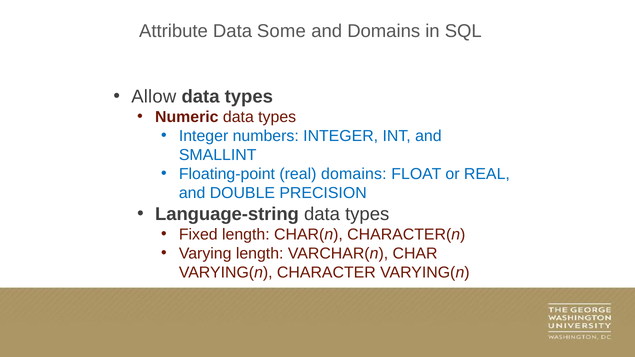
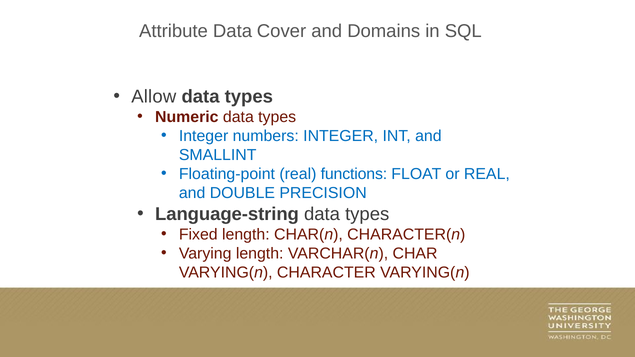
Some: Some -> Cover
real domains: domains -> functions
